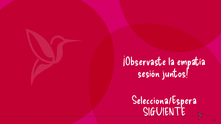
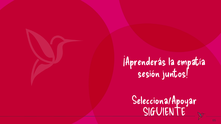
¡Observaste: ¡Observaste -> ¡Aprenderás
Selecciona/Espera: Selecciona/Espera -> Selecciona/Apoyar
